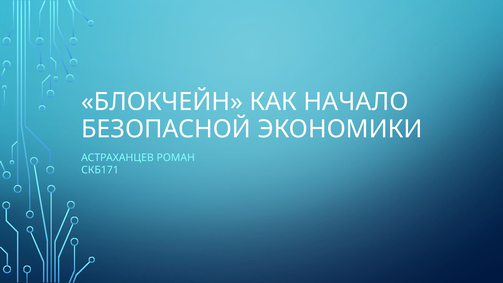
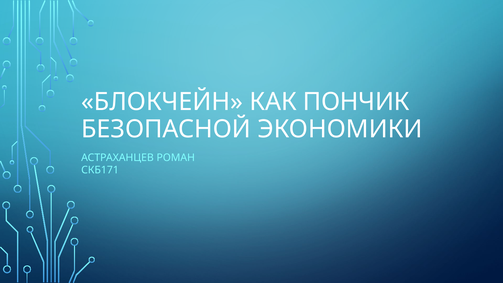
НАЧАЛО: НАЧАЛО -> ПОНЧИК
